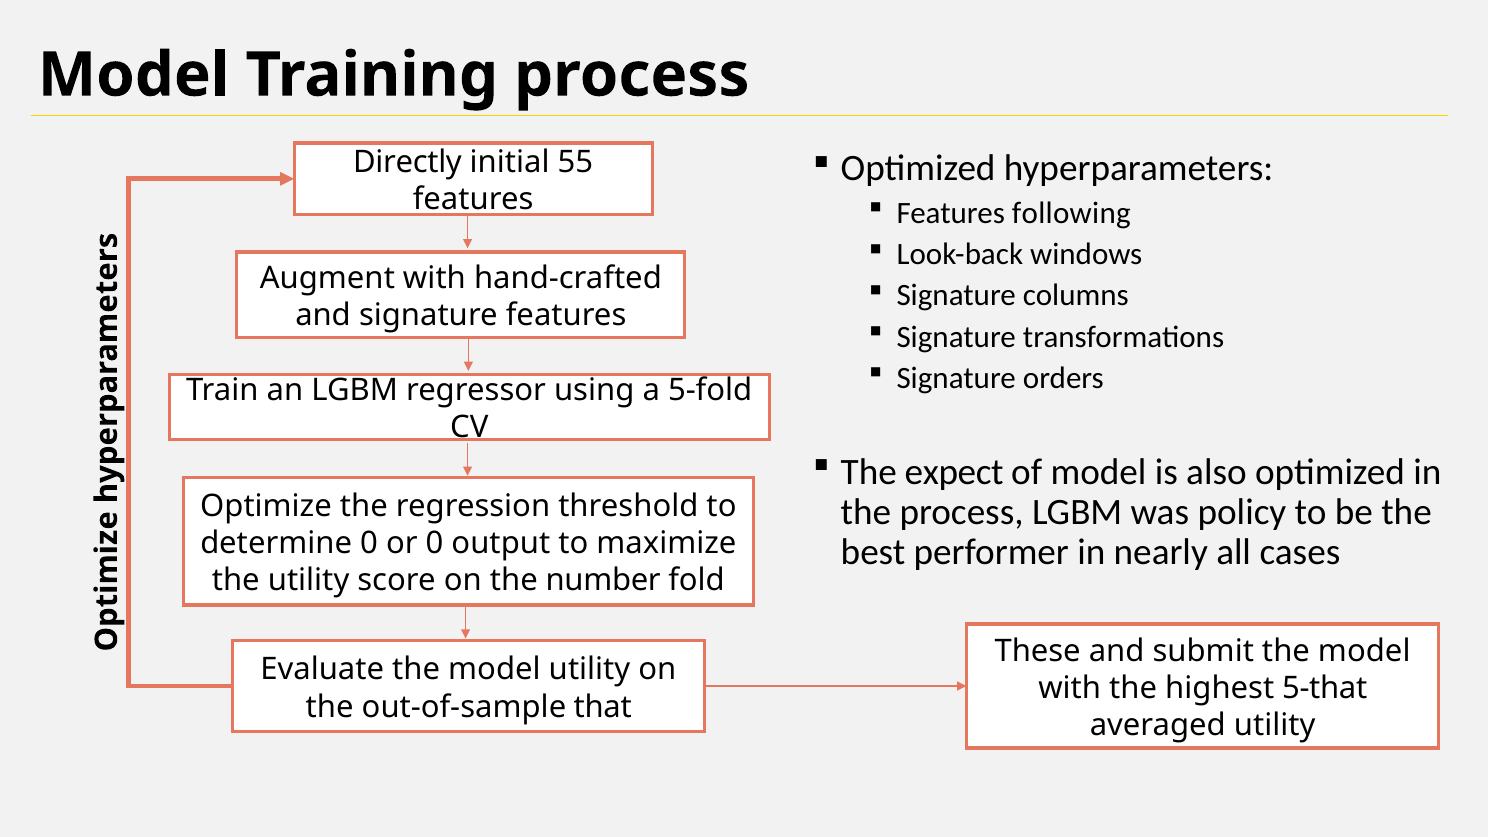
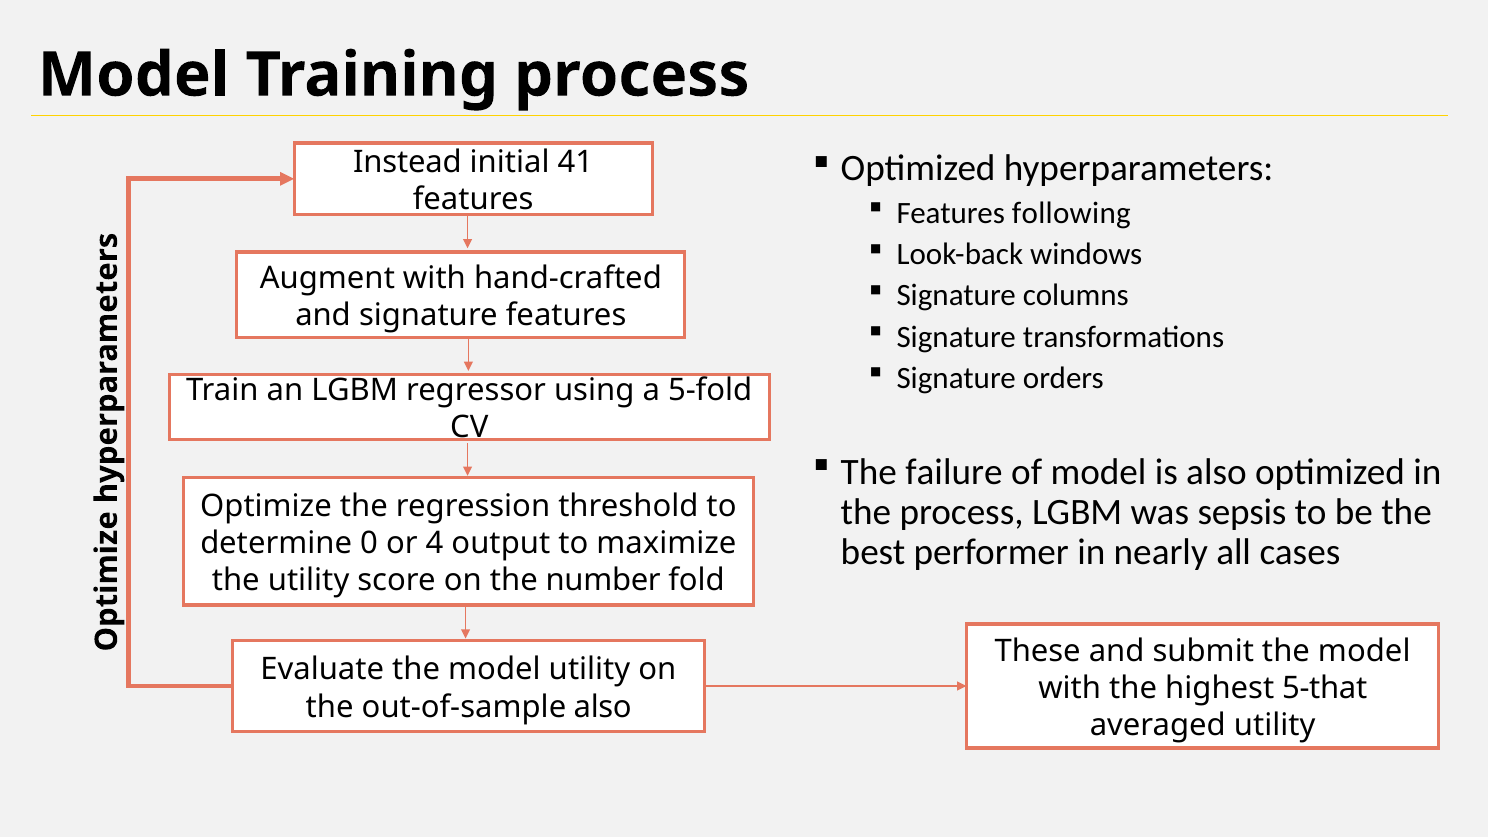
Directly: Directly -> Instead
55: 55 -> 41
expect: expect -> failure
policy: policy -> sepsis
or 0: 0 -> 4
out-of-sample that: that -> also
